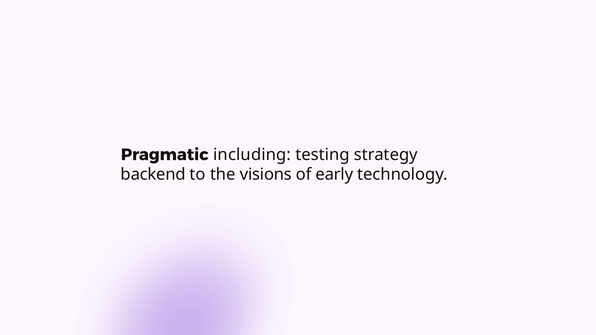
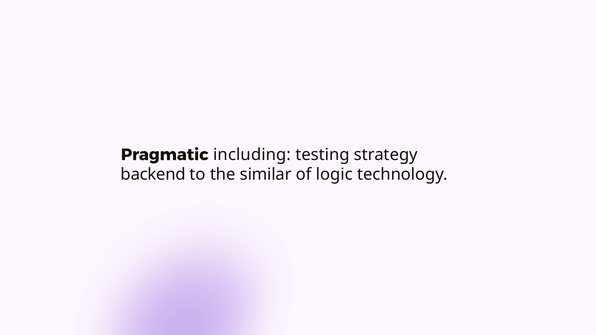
visions: visions -> similar
early: early -> logic
